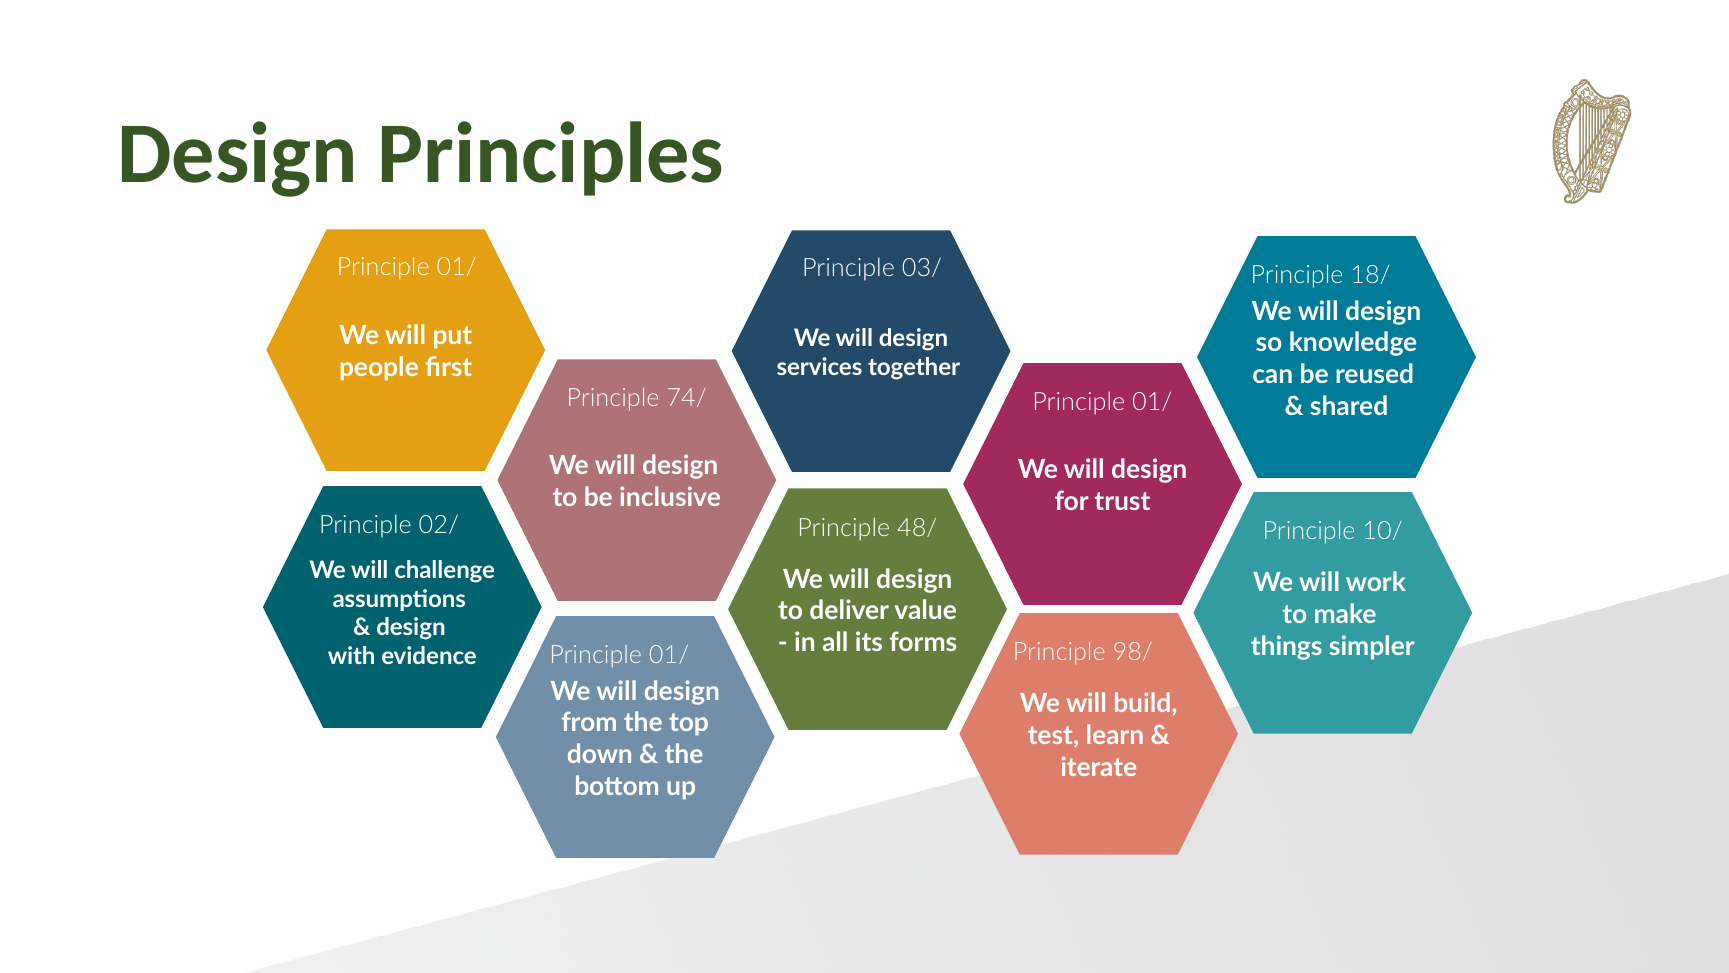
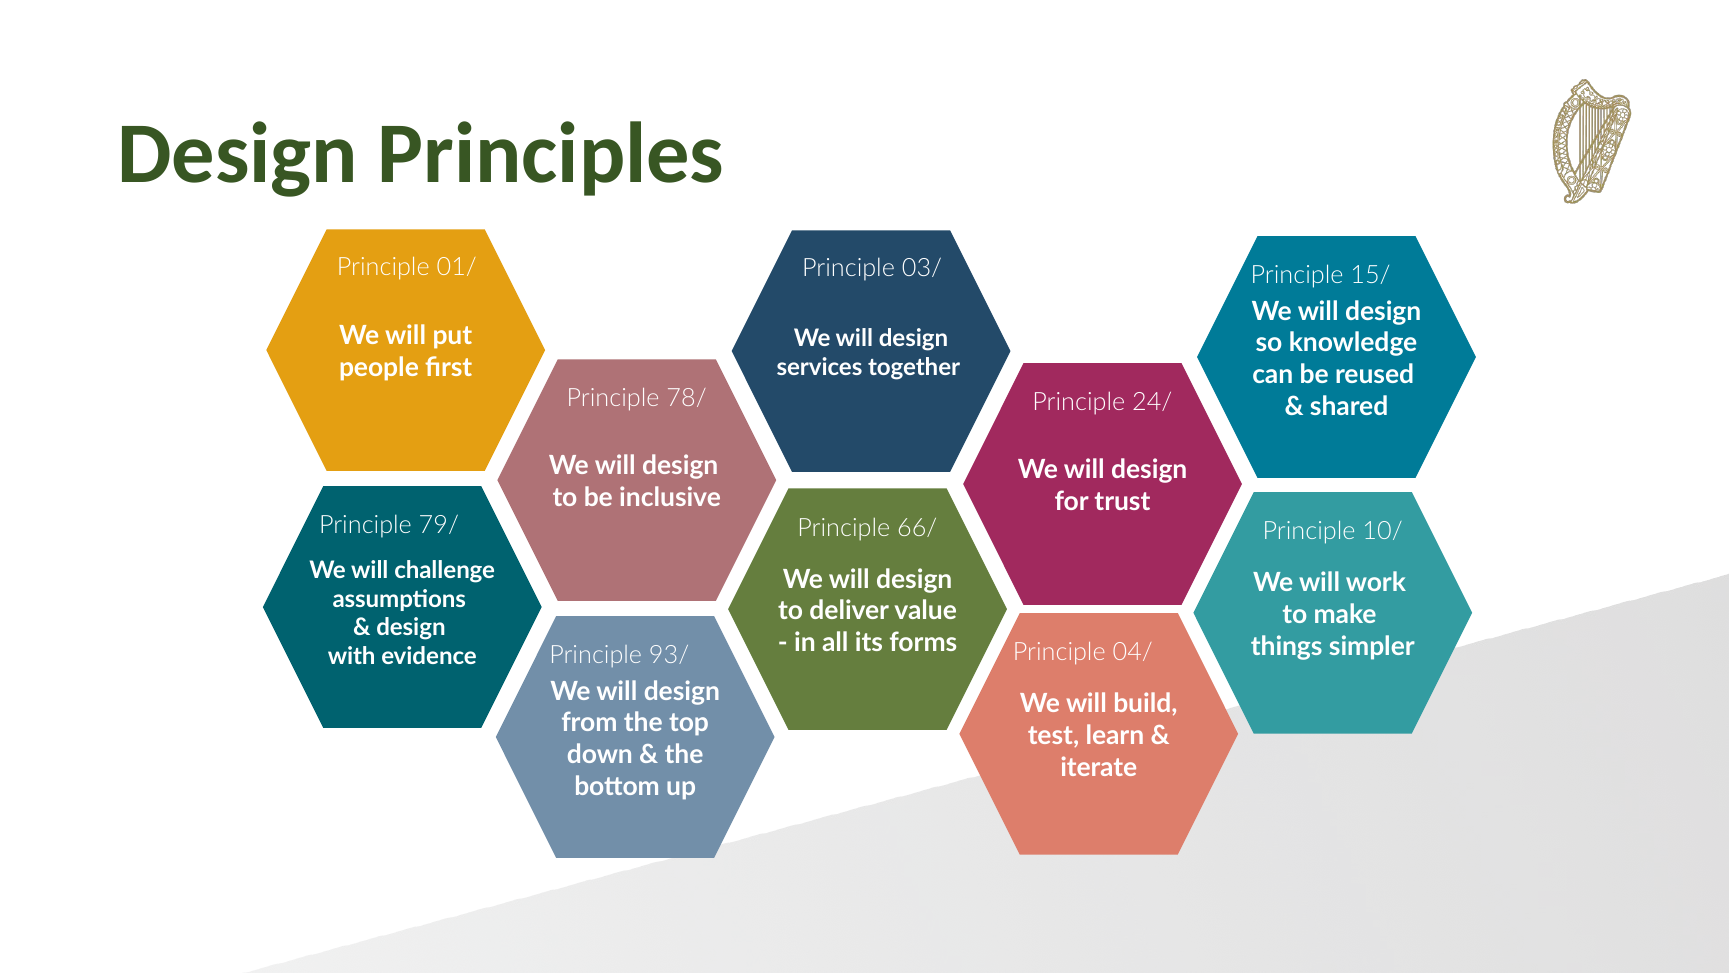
18/: 18/ -> 15/
74/: 74/ -> 78/
01/ at (1152, 402): 01/ -> 24/
02/: 02/ -> 79/
48/: 48/ -> 66/
98/: 98/ -> 04/
01/ at (669, 654): 01/ -> 93/
